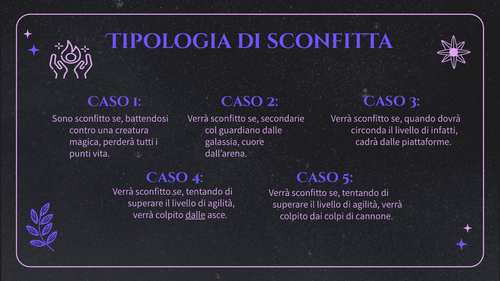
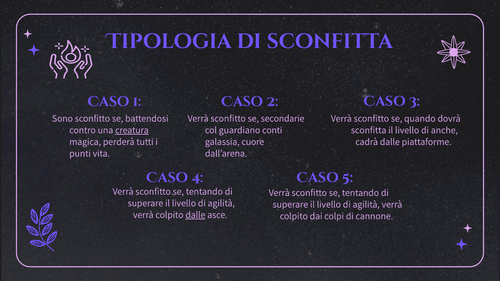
guardiano dalle: dalle -> conti
creatura underline: none -> present
circonda at (369, 130): circonda -> sconfitta
infatti: infatti -> anche
